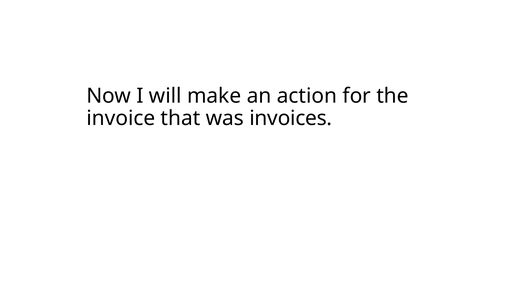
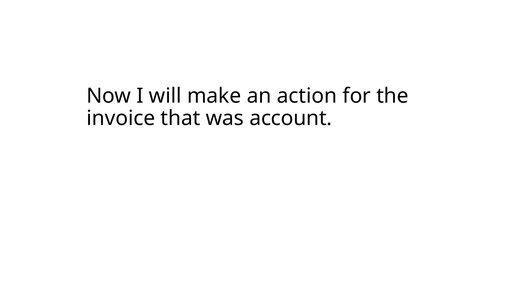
invoices: invoices -> account
